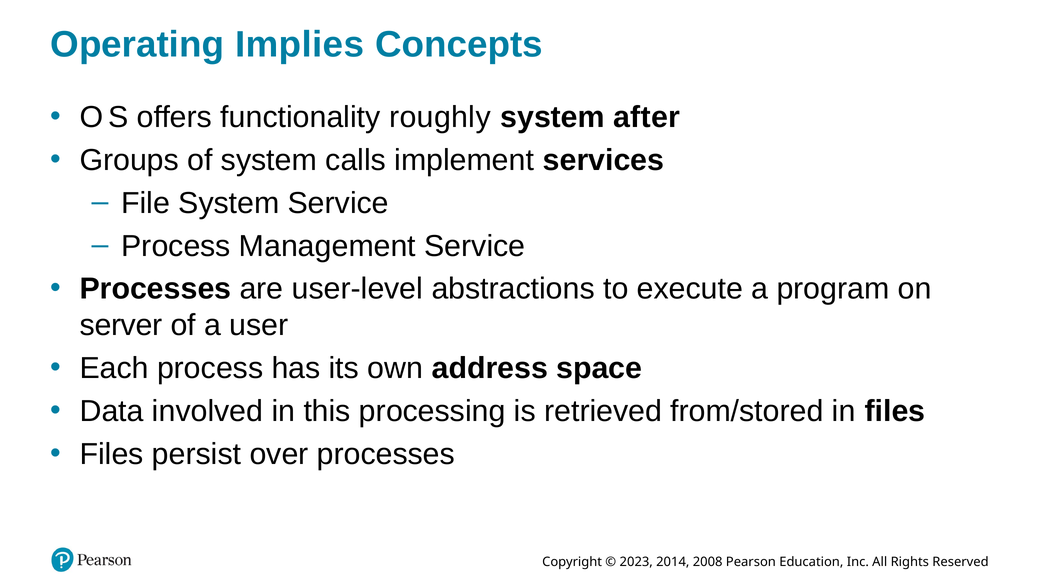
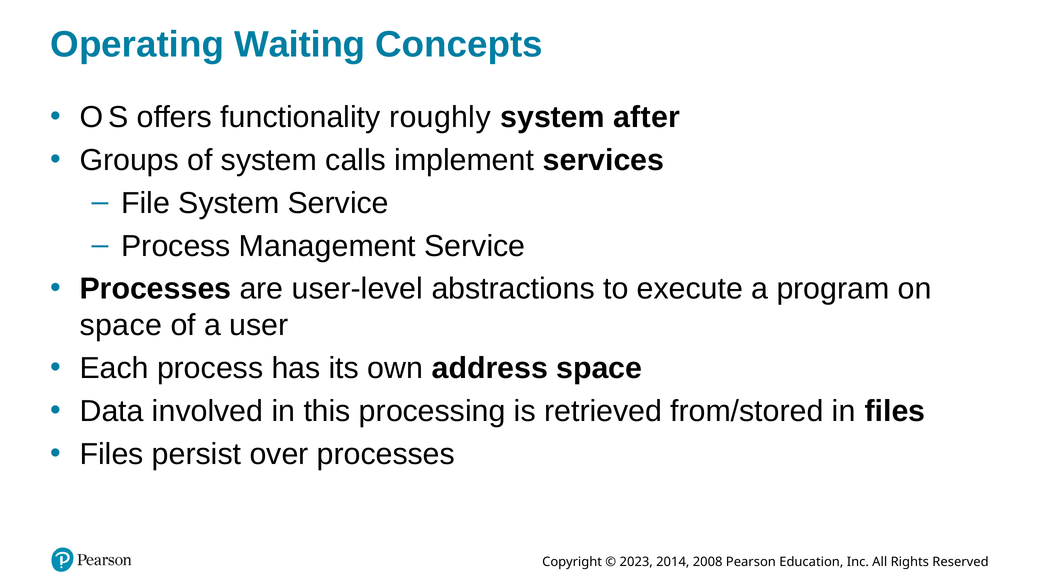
Implies: Implies -> Waiting
server at (121, 326): server -> space
